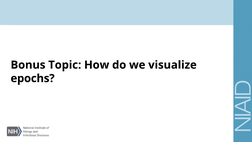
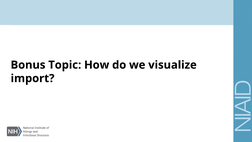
epochs: epochs -> import
